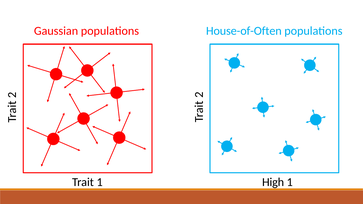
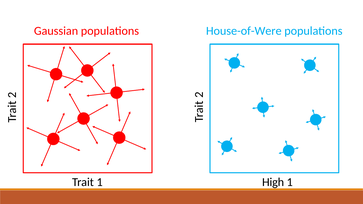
House-of-Often: House-of-Often -> House-of-Were
